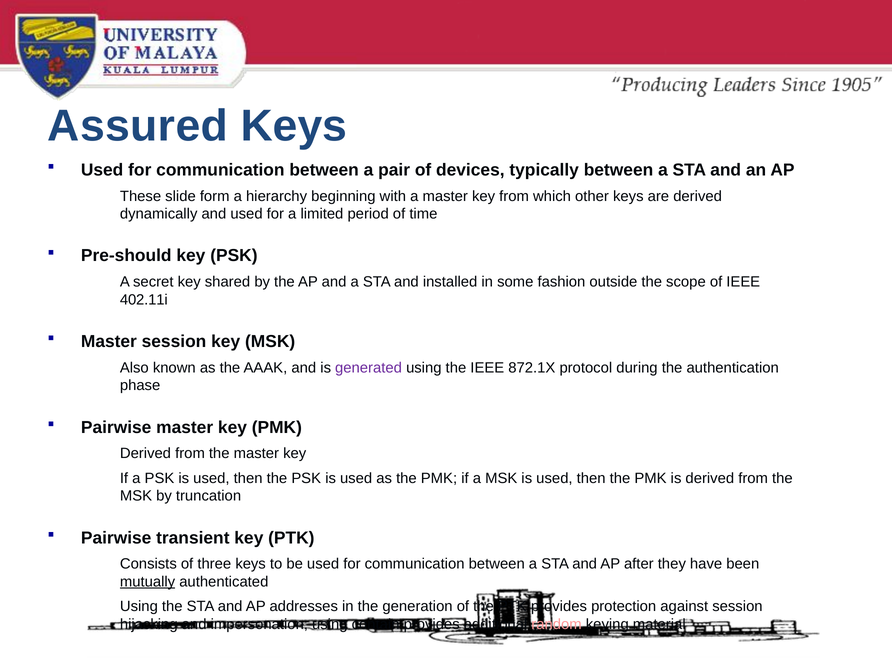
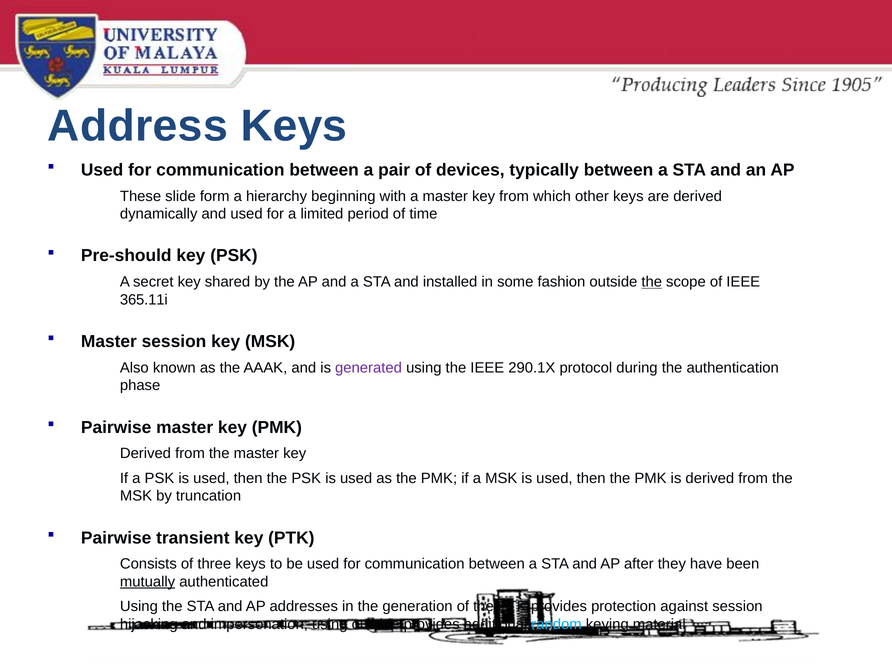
Assured: Assured -> Address
the at (652, 282) underline: none -> present
402.11i: 402.11i -> 365.11i
872.1X: 872.1X -> 290.1X
using contain: contain -> outside
random colour: pink -> light blue
